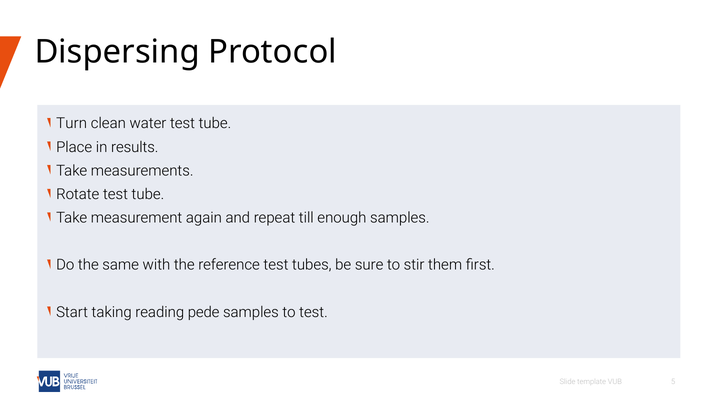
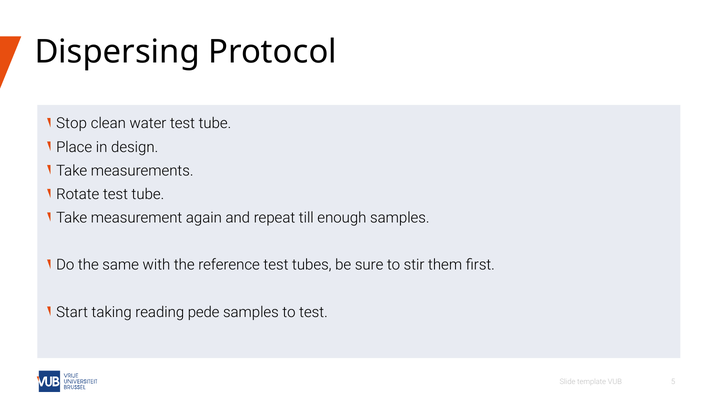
Turn: Turn -> Stop
results: results -> design
